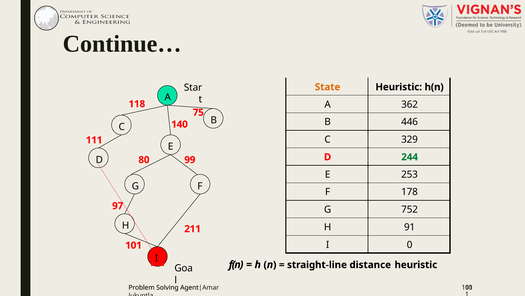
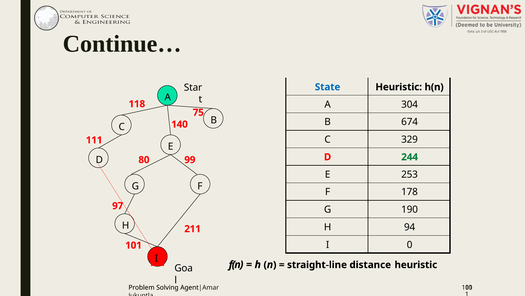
State colour: orange -> blue
362: 362 -> 304
446: 446 -> 674
752: 752 -> 190
91: 91 -> 94
